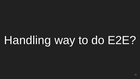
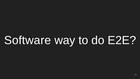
Handling: Handling -> Software
